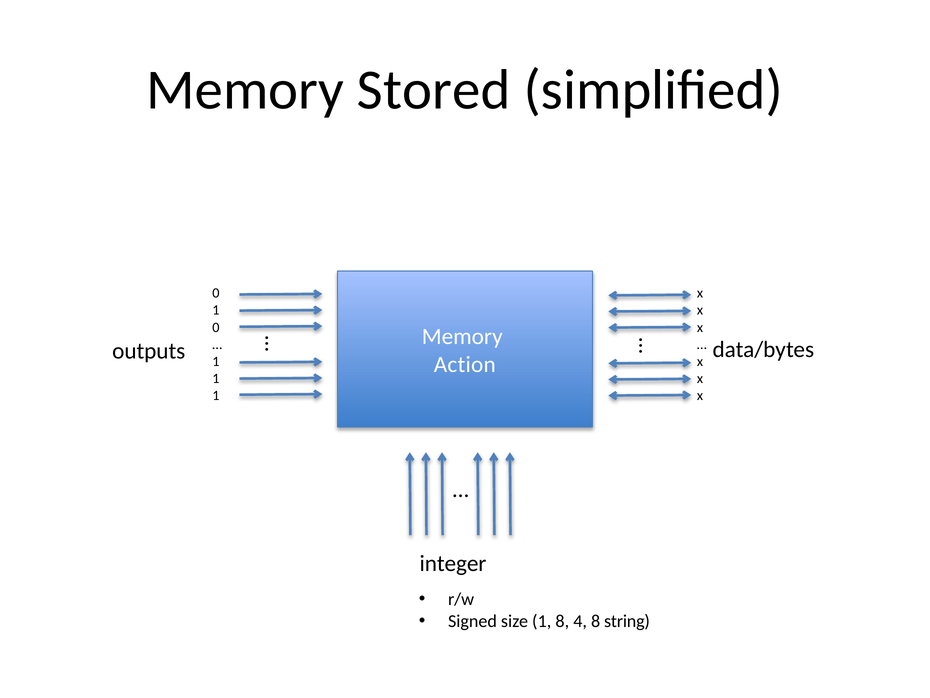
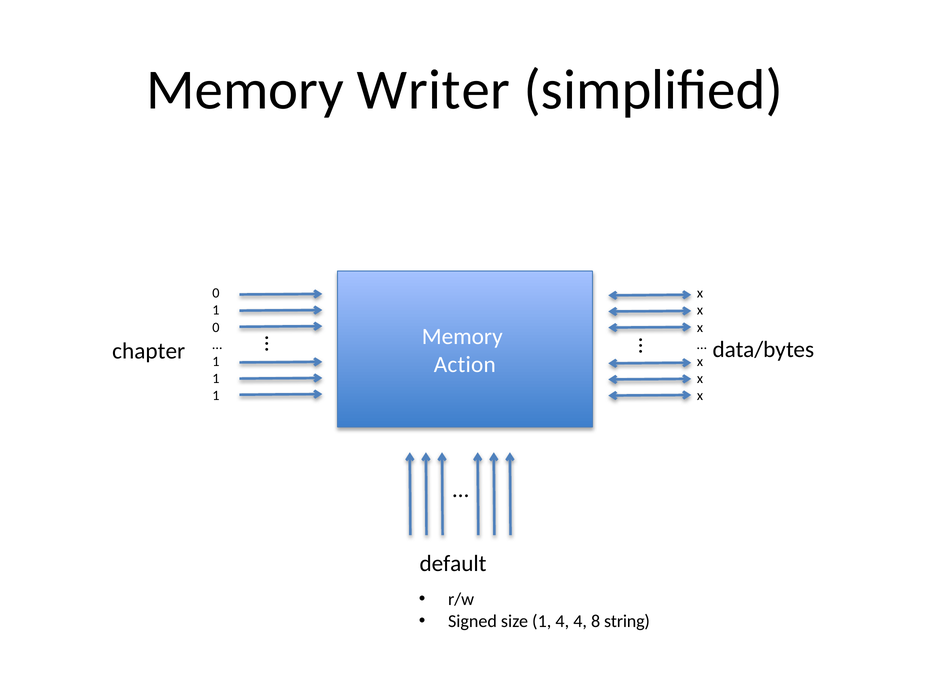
Stored: Stored -> Writer
outputs: outputs -> chapter
integer: integer -> default
1 8: 8 -> 4
